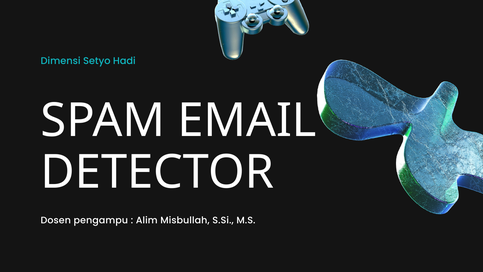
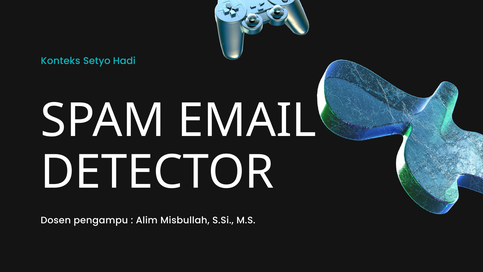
Dimensi: Dimensi -> Konteks
